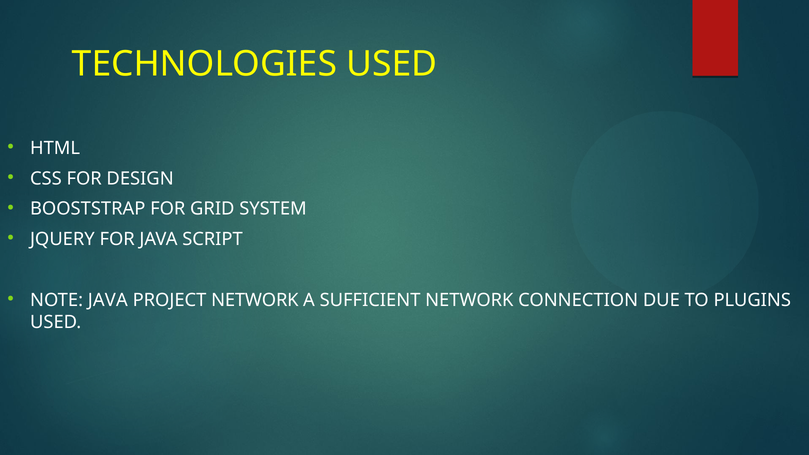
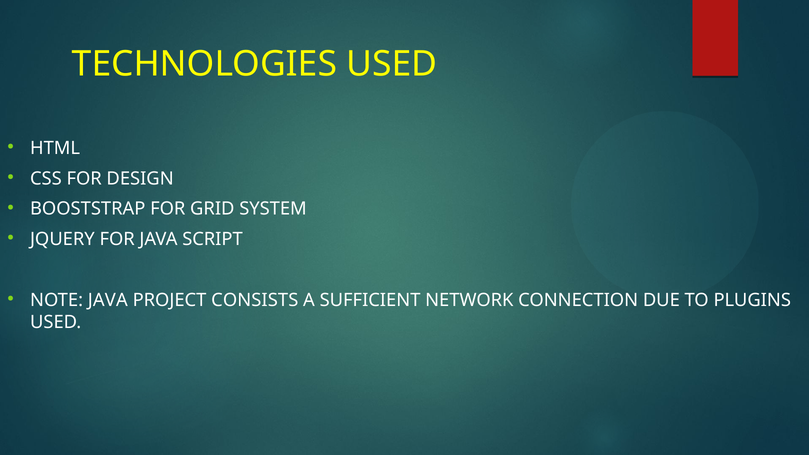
PROJECT NETWORK: NETWORK -> CONSISTS
